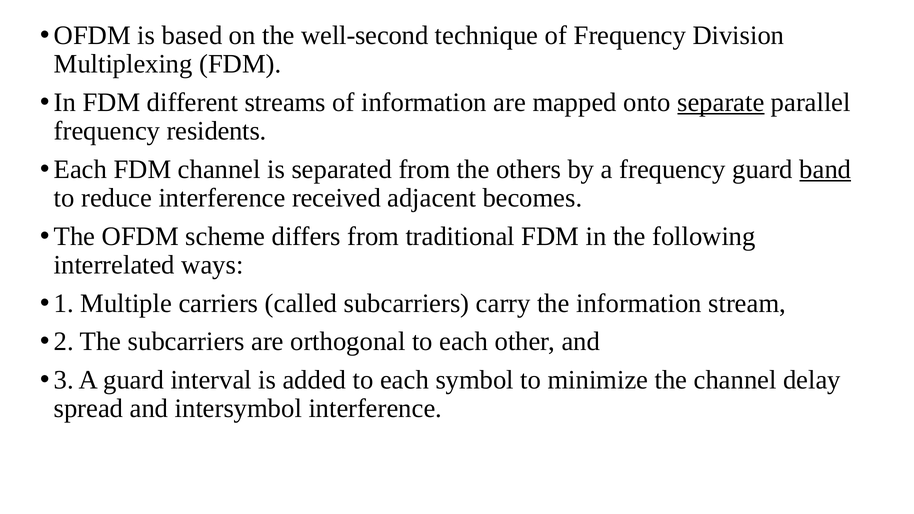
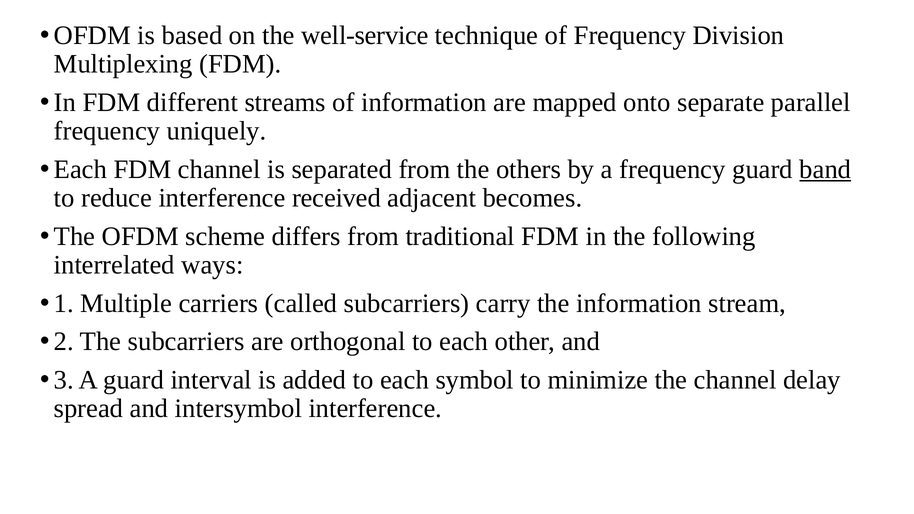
well-second: well-second -> well-service
separate underline: present -> none
residents: residents -> uniquely
